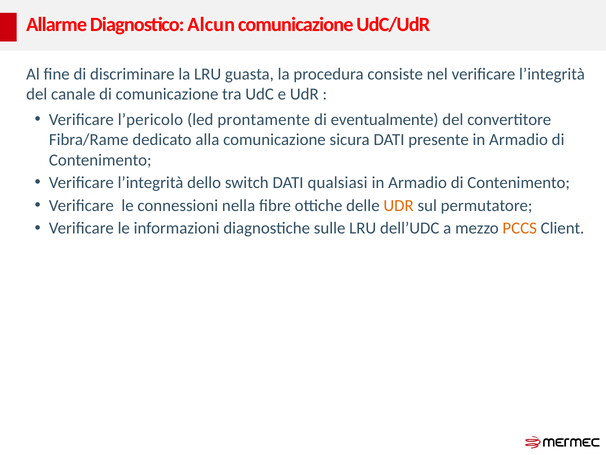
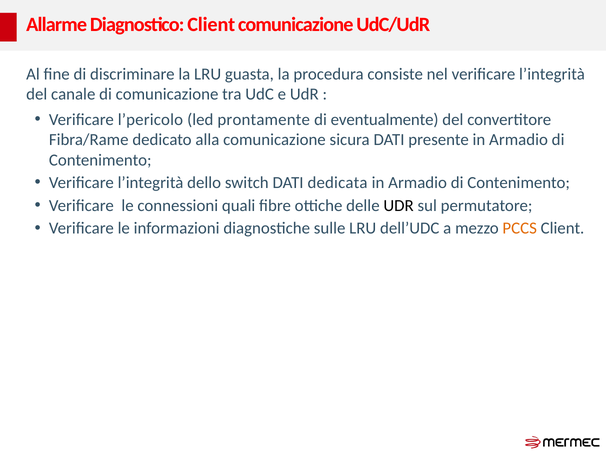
Diagnostico Alcun: Alcun -> Client
qualsiasi: qualsiasi -> dedicata
nella: nella -> quali
UDR at (399, 205) colour: orange -> black
